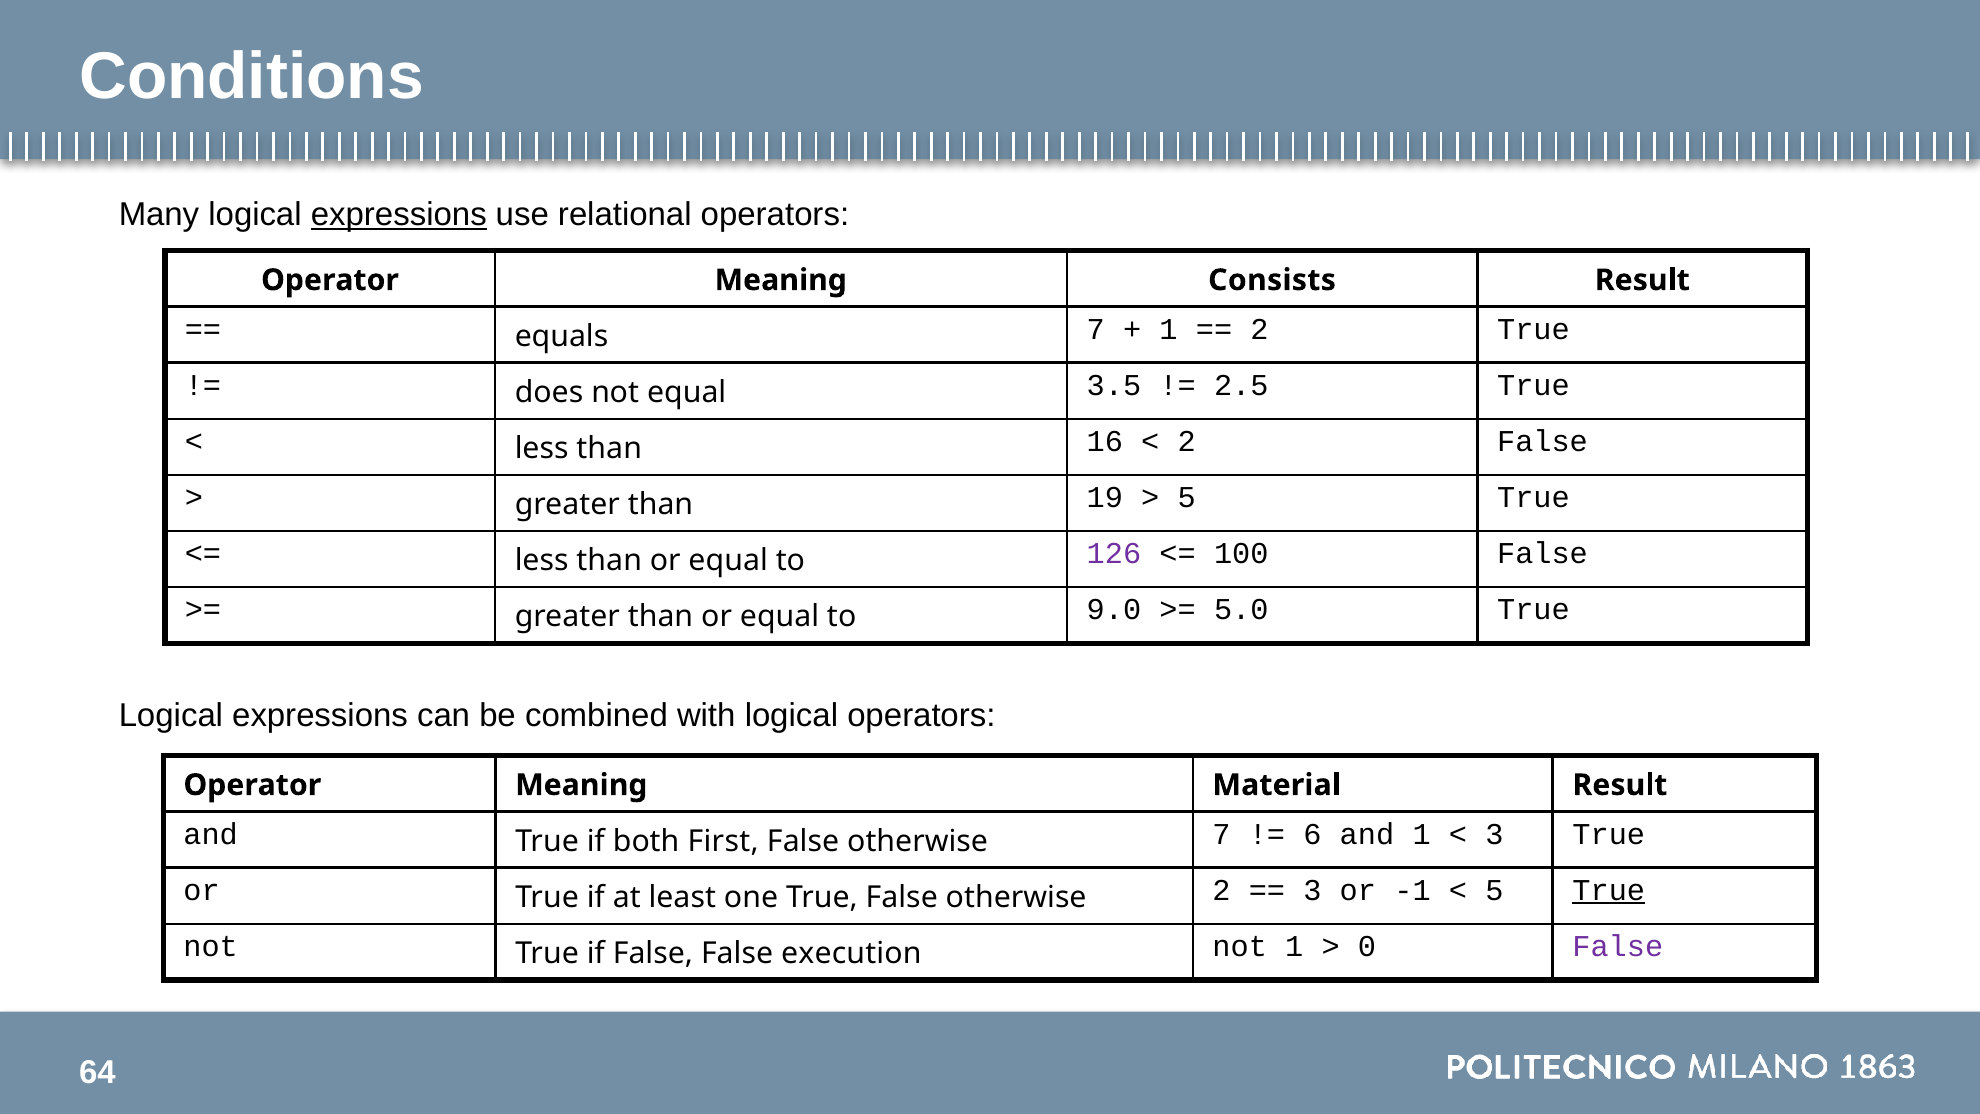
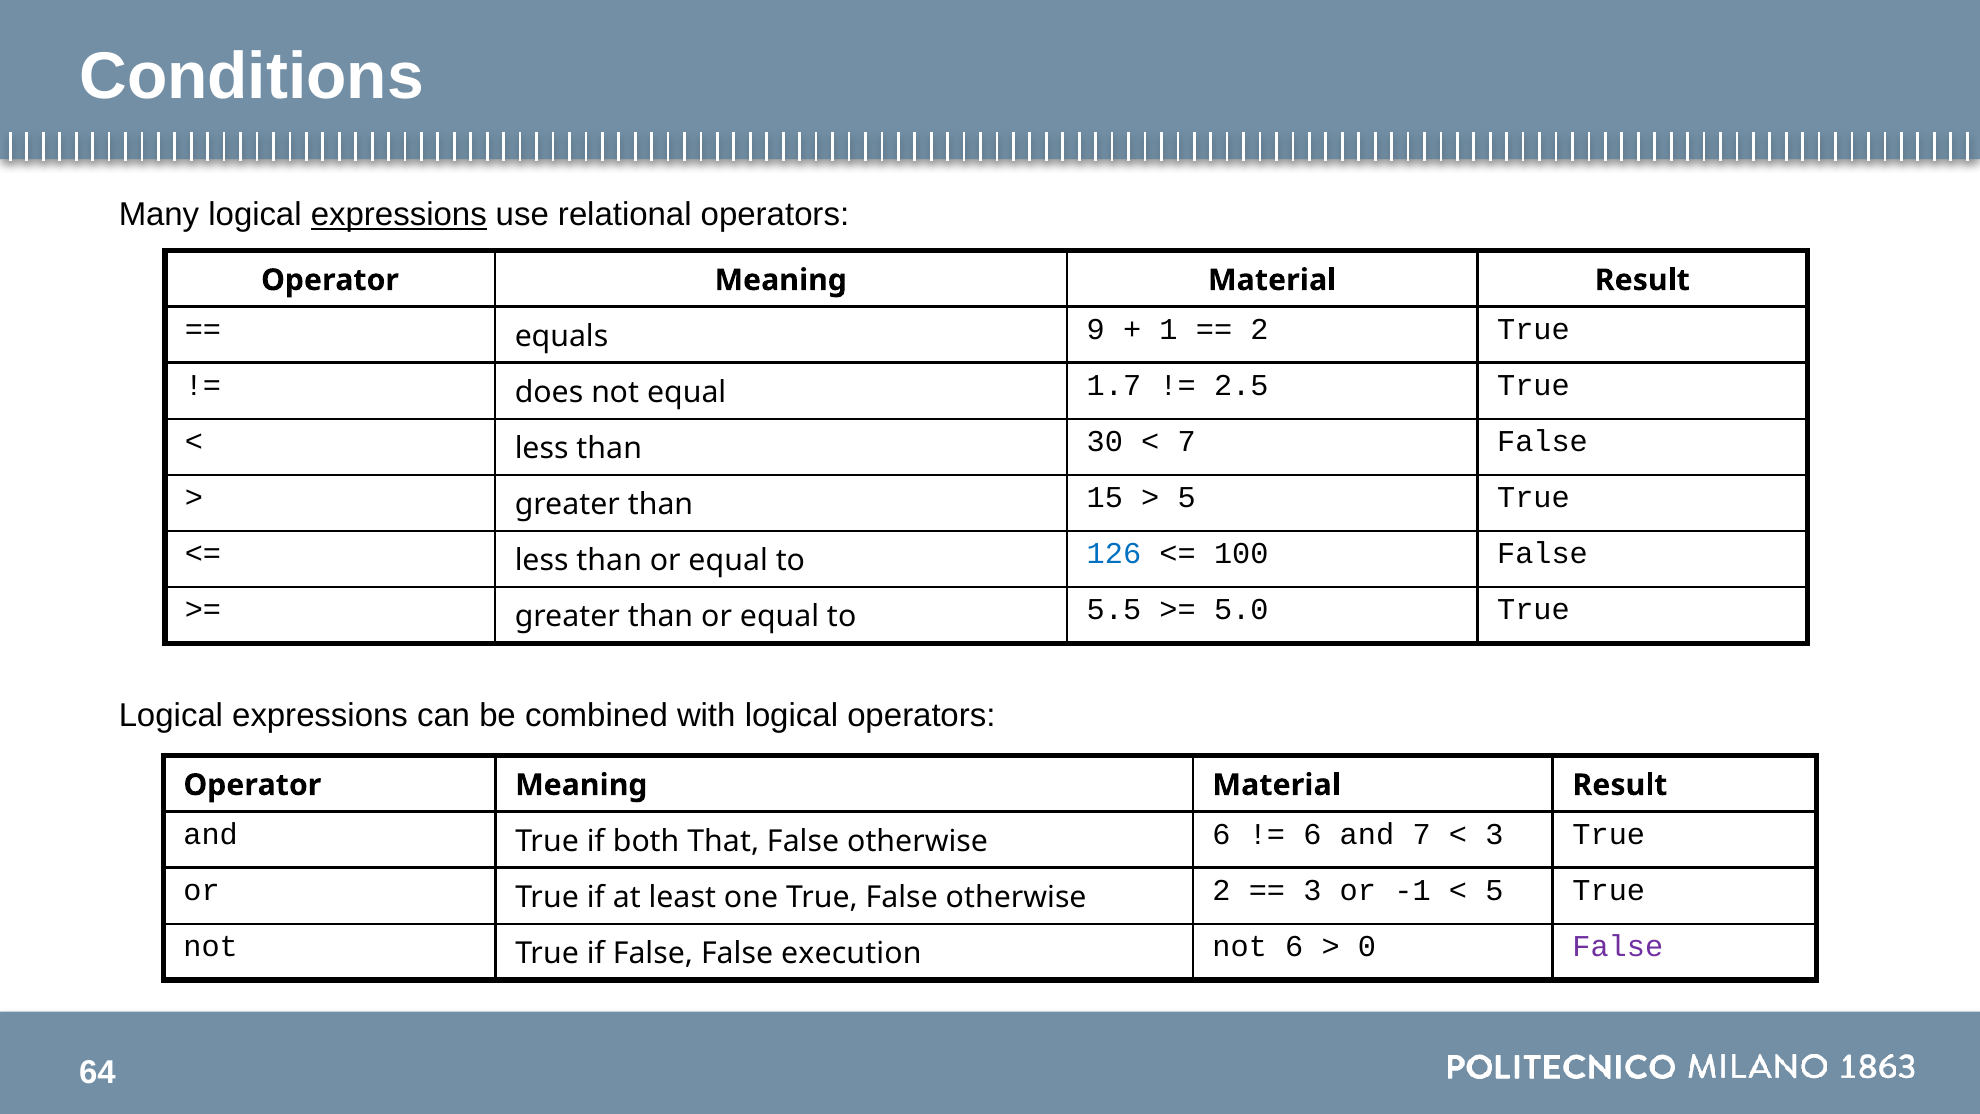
Consists at (1272, 280): Consists -> Material
equals 7: 7 -> 9
3.5: 3.5 -> 1.7
16: 16 -> 30
2 at (1187, 442): 2 -> 7
19: 19 -> 15
126 colour: purple -> blue
9.0: 9.0 -> 5.5
First: First -> That
otherwise 7: 7 -> 6
and 1: 1 -> 7
True at (1609, 890) underline: present -> none
not 1: 1 -> 6
